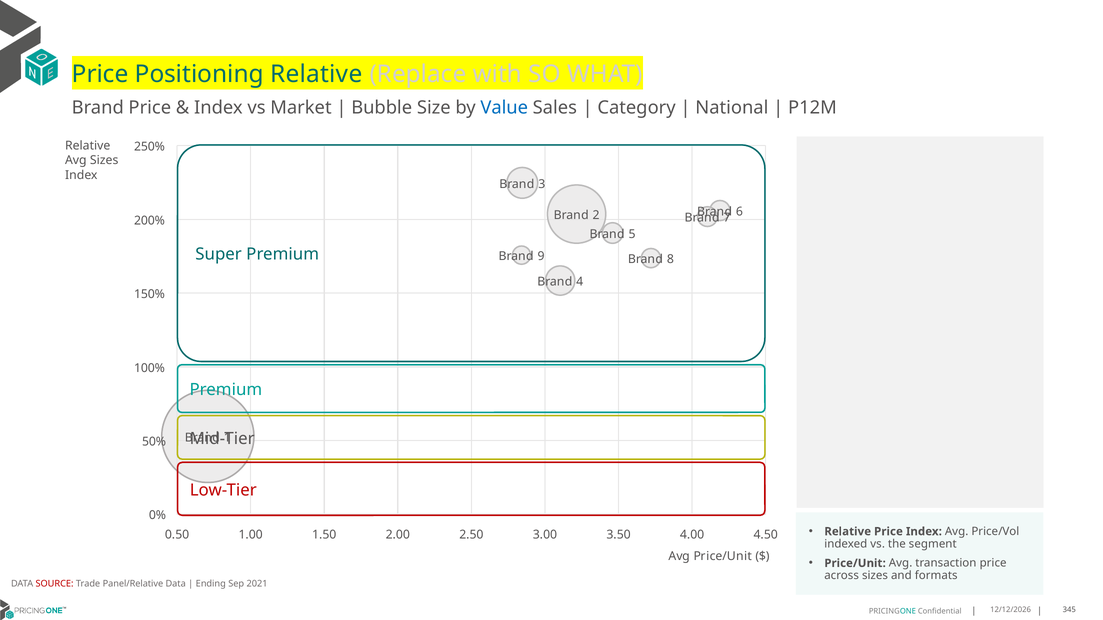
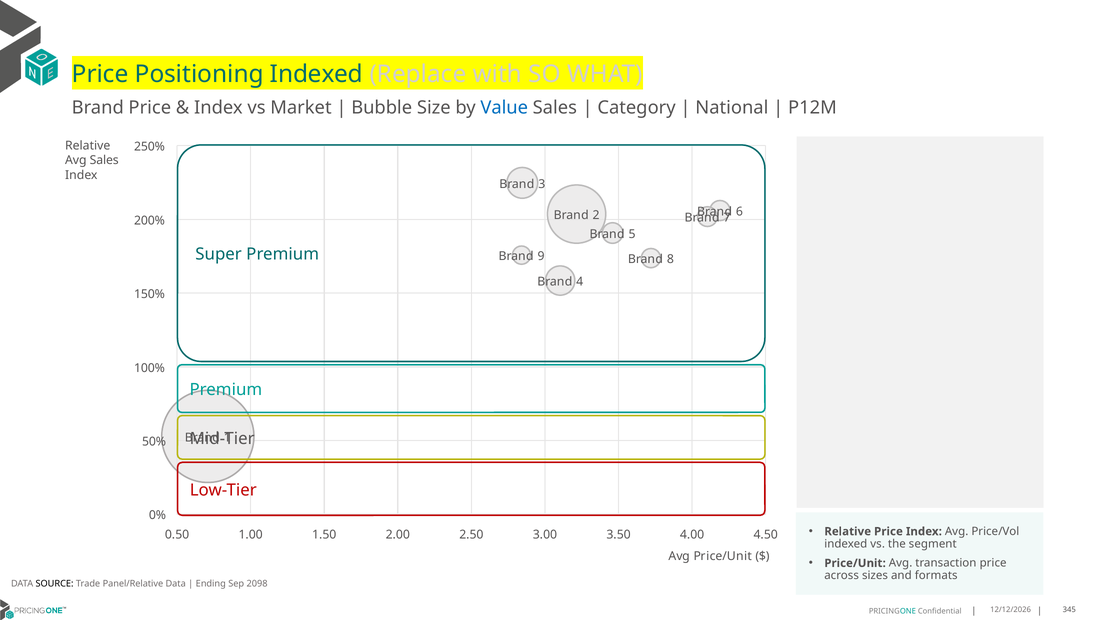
Positioning Relative: Relative -> Indexed
Avg Sizes: Sizes -> Sales
SOURCE colour: red -> black
2021: 2021 -> 2098
